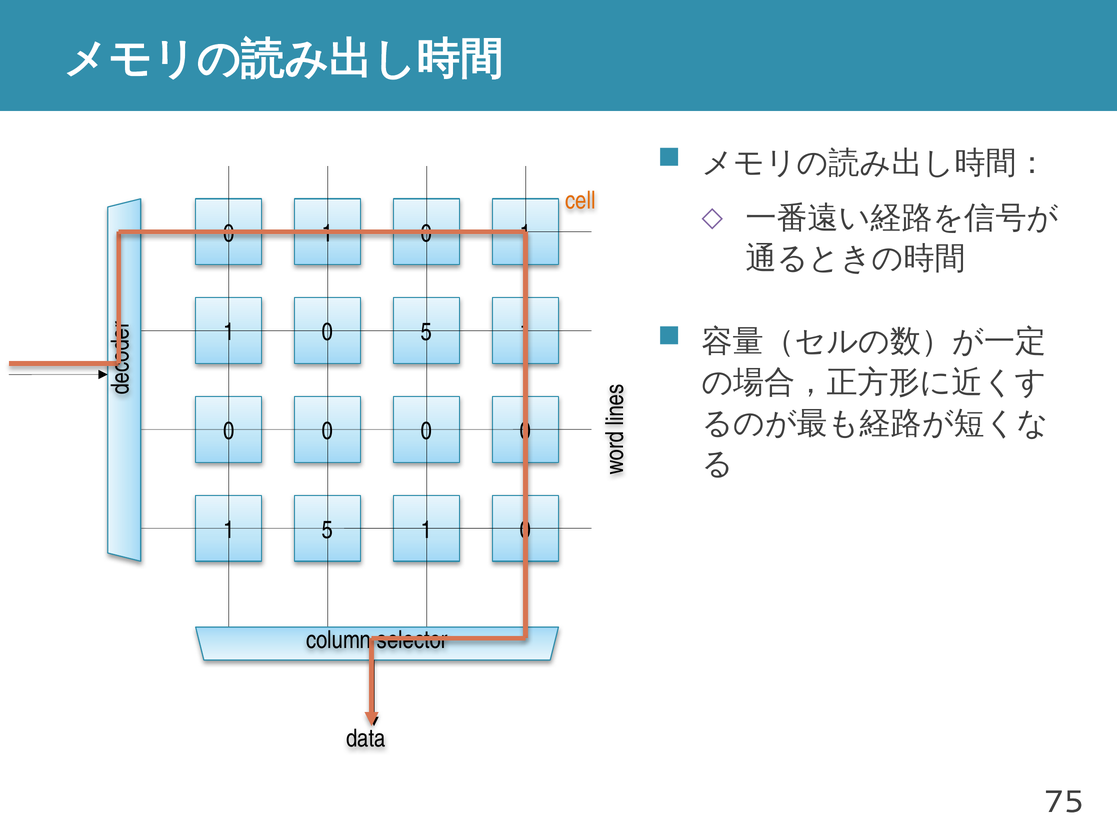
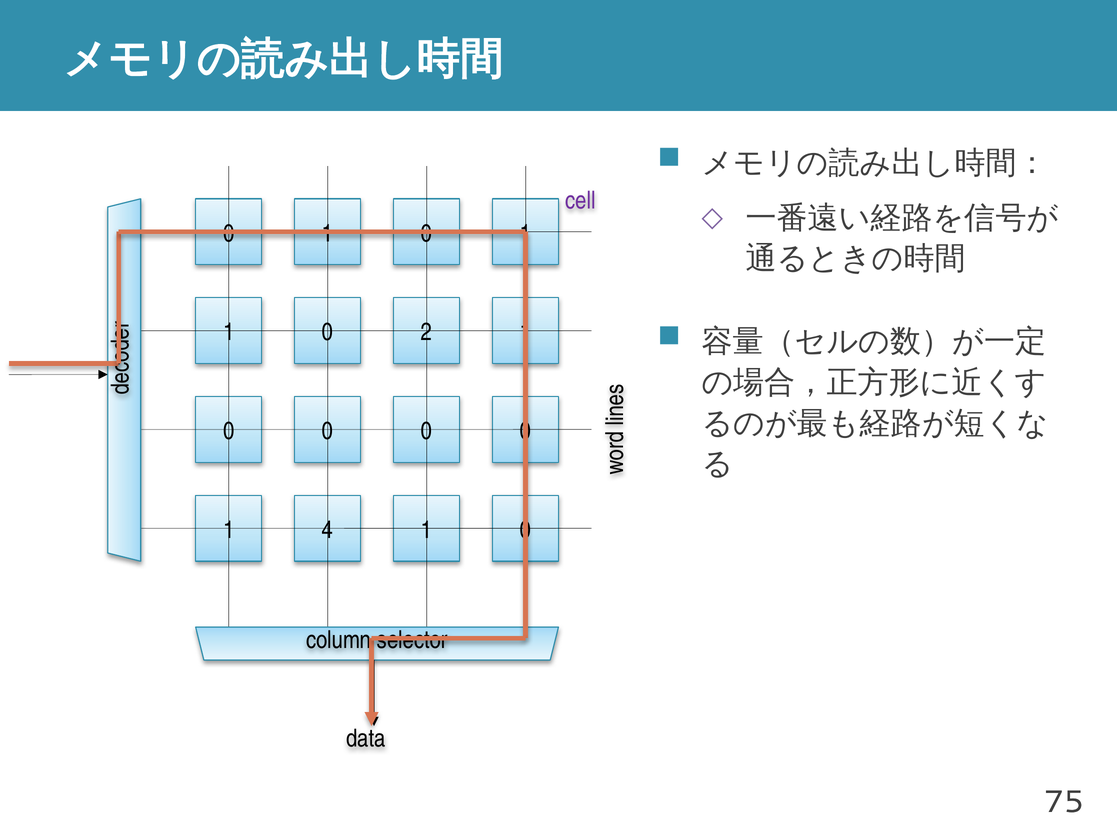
cell colour: orange -> purple
0 5: 5 -> 2
1 5: 5 -> 4
